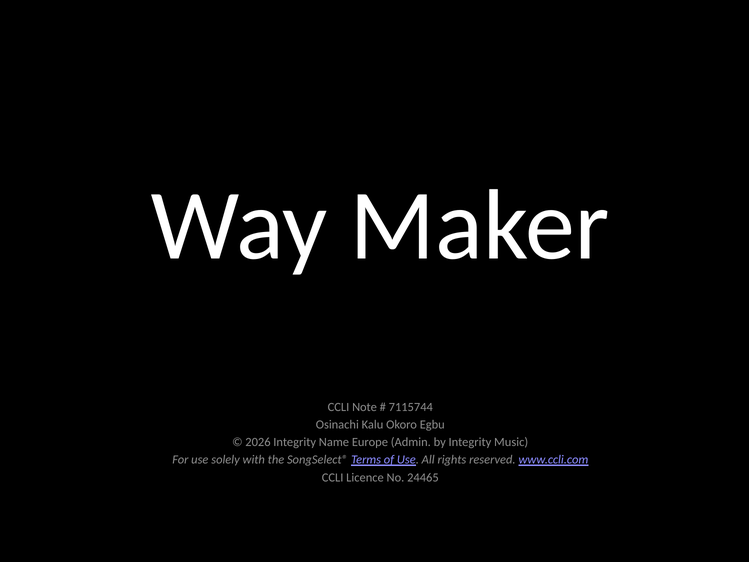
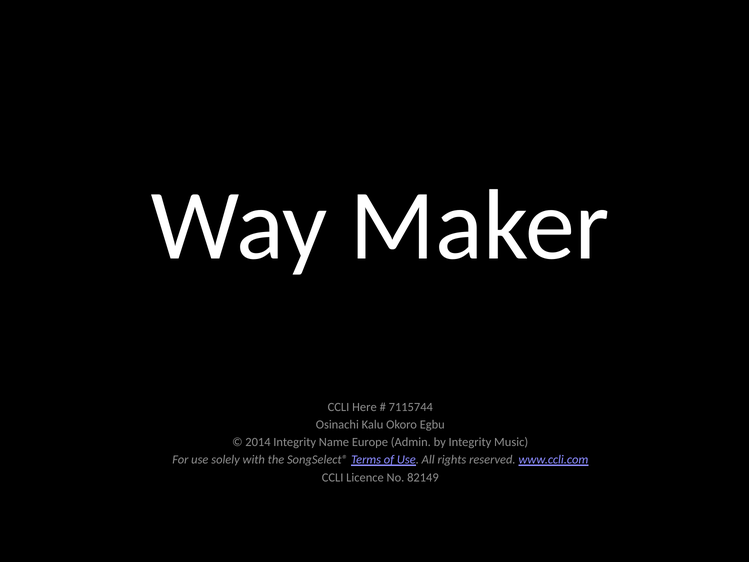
Note: Note -> Here
2026: 2026 -> 2014
24465: 24465 -> 82149
